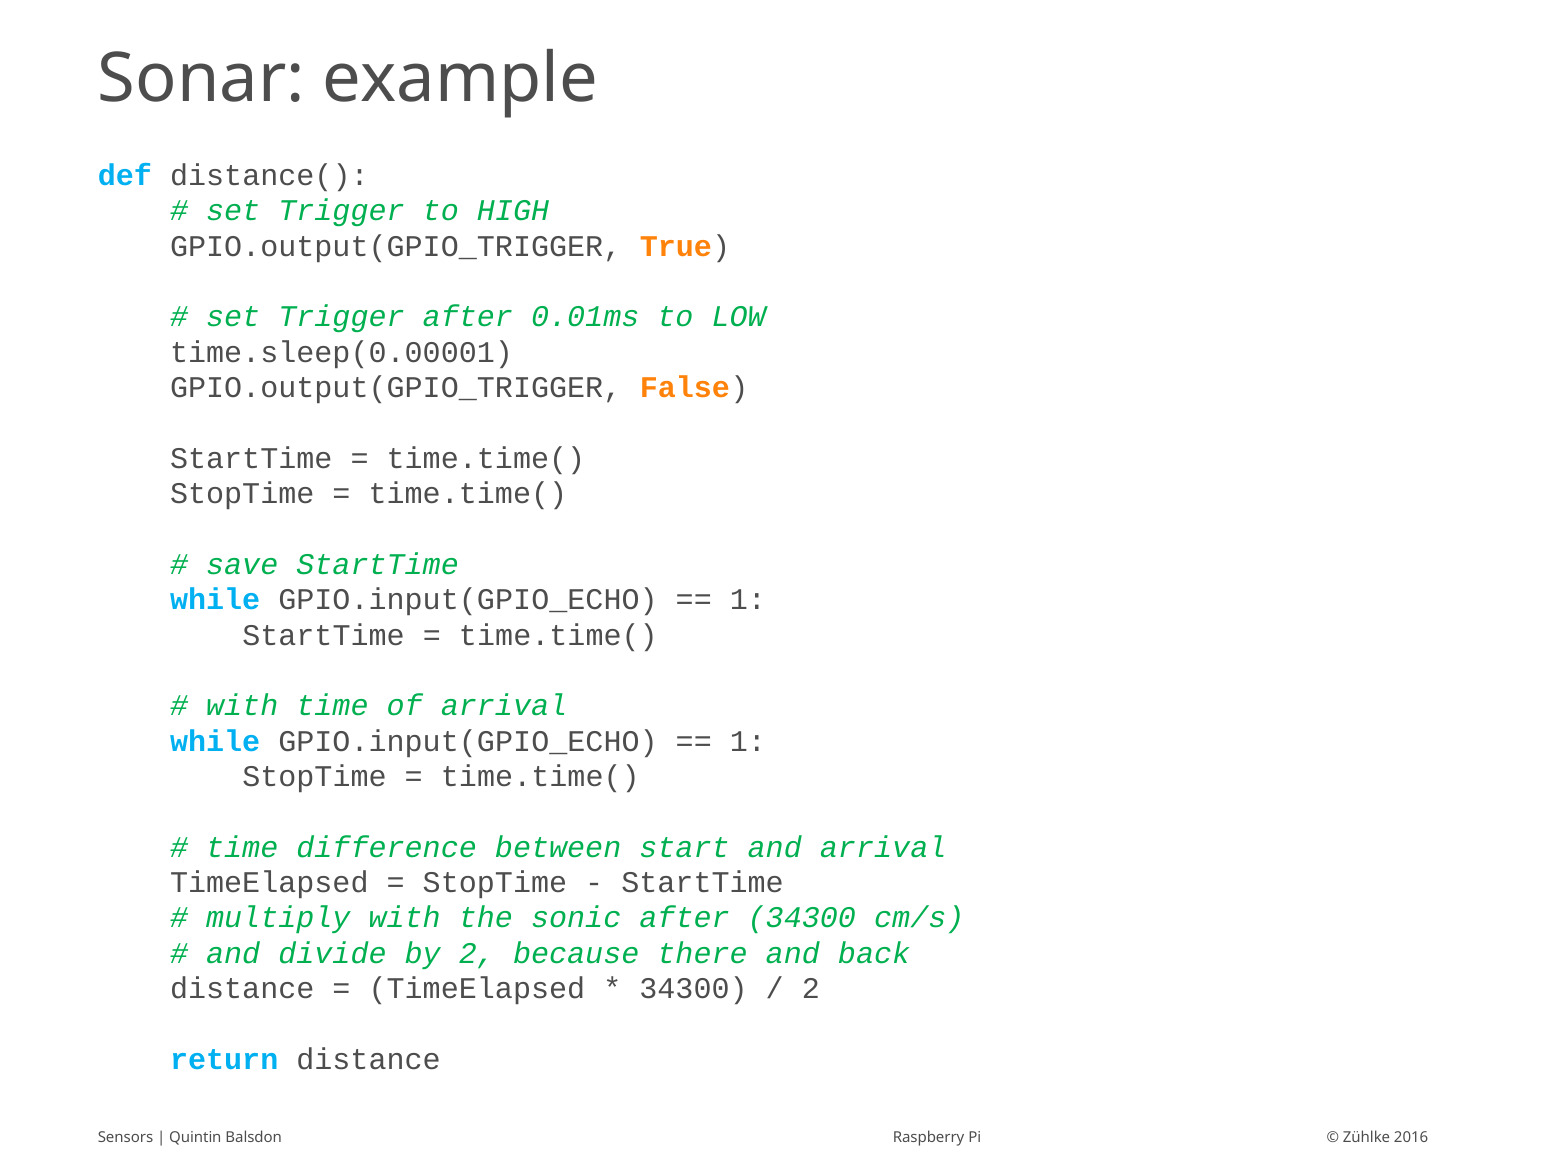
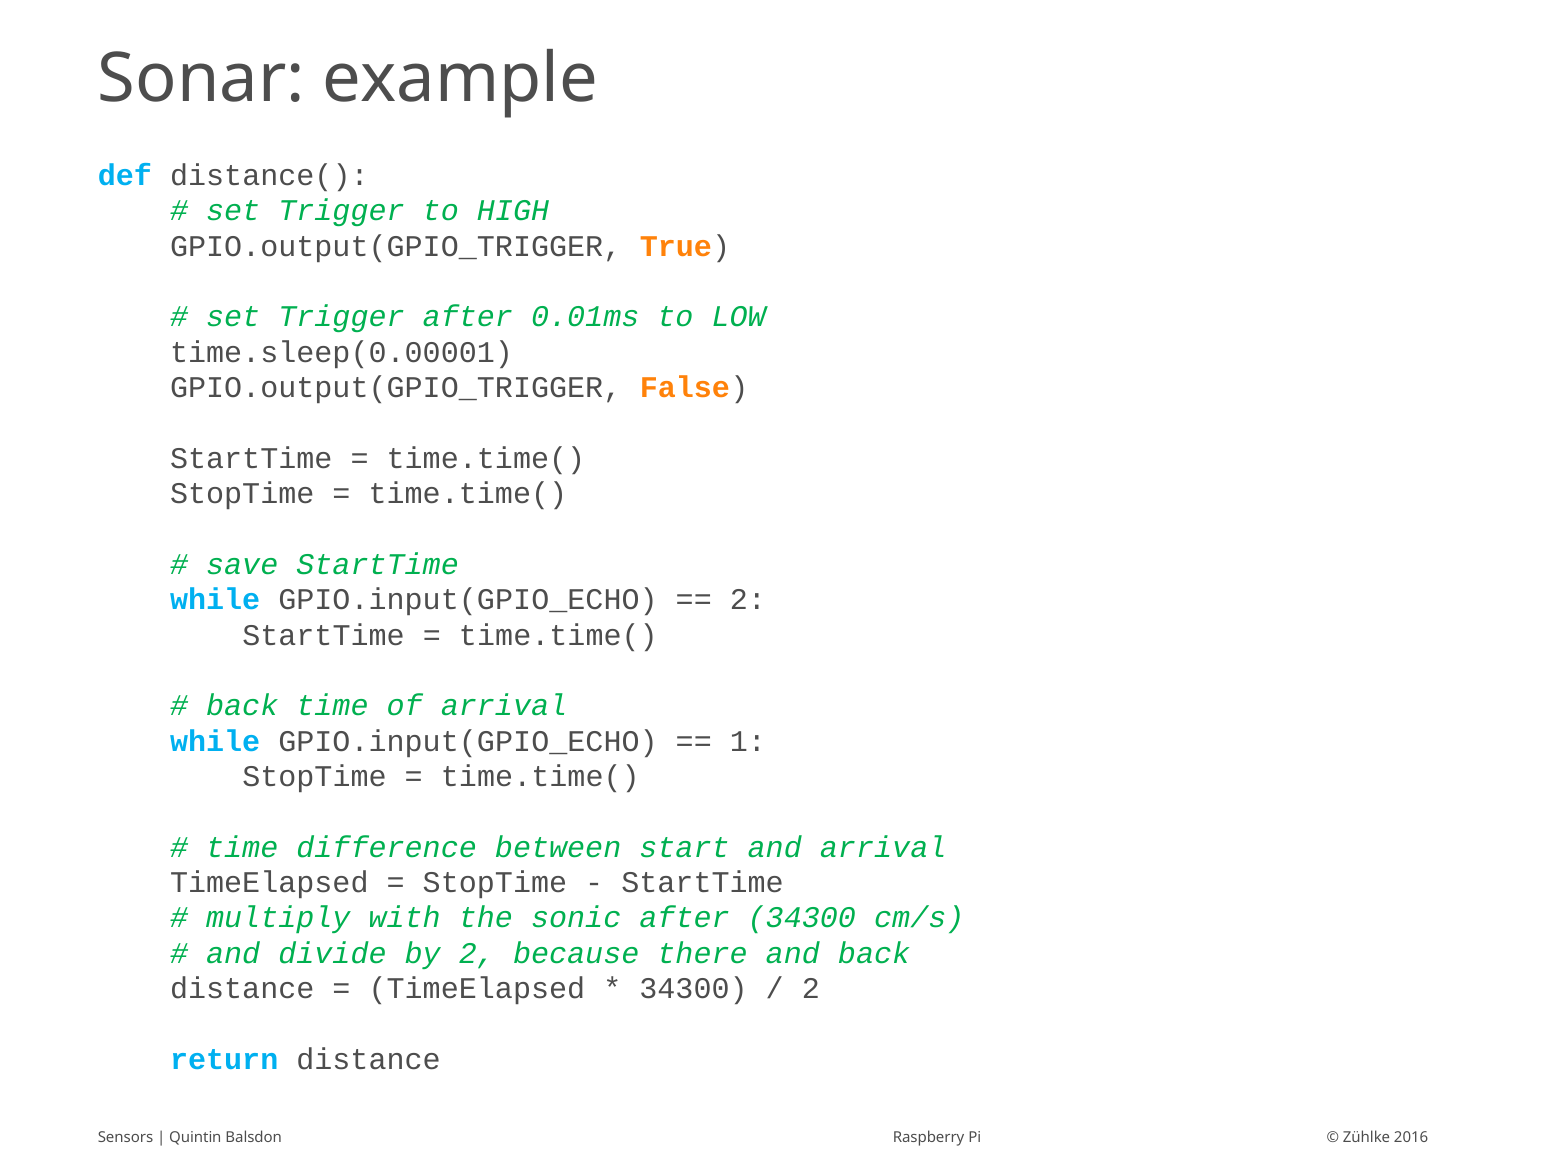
1 at (748, 600): 1 -> 2
with at (242, 706): with -> back
